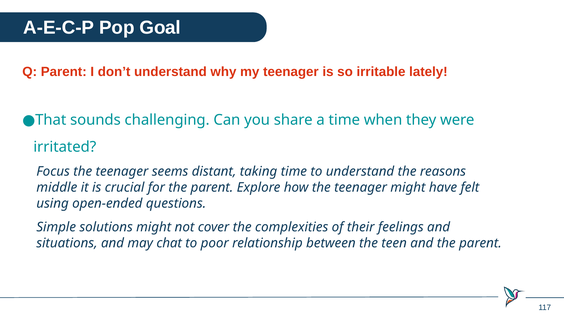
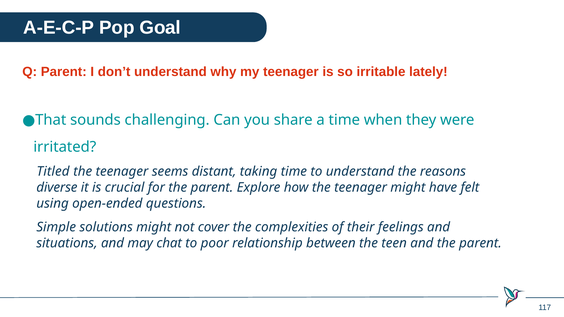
Focus: Focus -> Titled
middle: middle -> diverse
